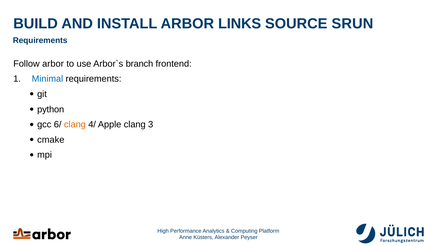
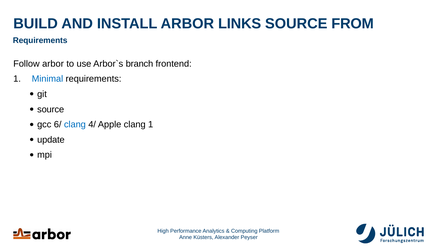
SRUN: SRUN -> FROM
python at (51, 109): python -> source
clang at (75, 124) colour: orange -> blue
clang 3: 3 -> 1
cmake: cmake -> update
